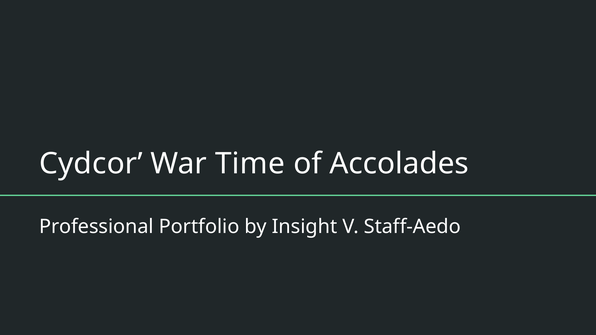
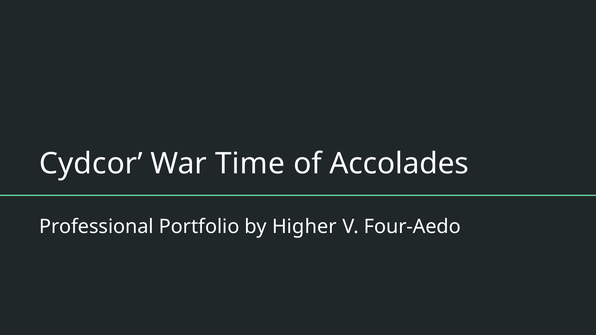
Insight: Insight -> Higher
Staff-Aedo: Staff-Aedo -> Four-Aedo
